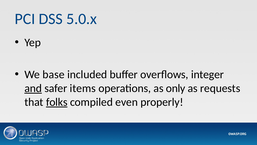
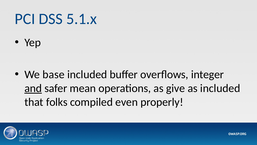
5.0.x: 5.0.x -> 5.1.x
items: items -> mean
only: only -> give
as requests: requests -> included
folks underline: present -> none
